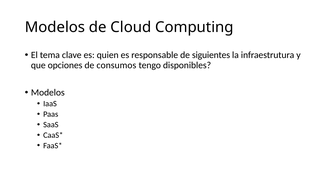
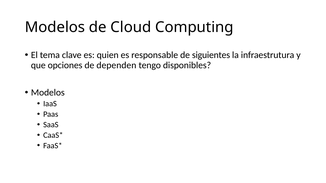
consumos: consumos -> dependen
